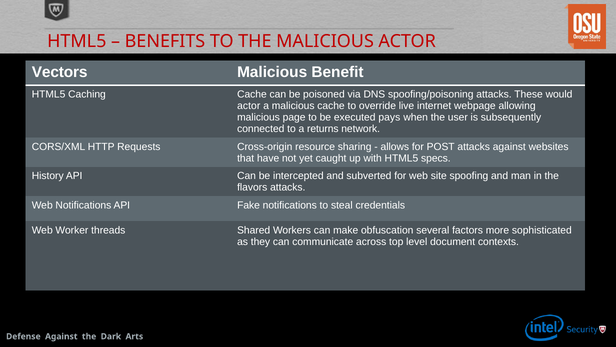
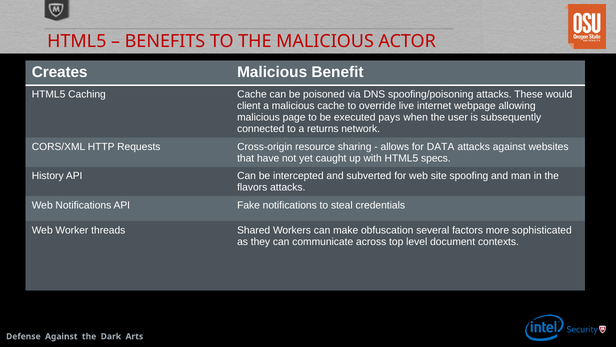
Vectors: Vectors -> Creates
actor at (249, 106): actor -> client
POST: POST -> DATA
